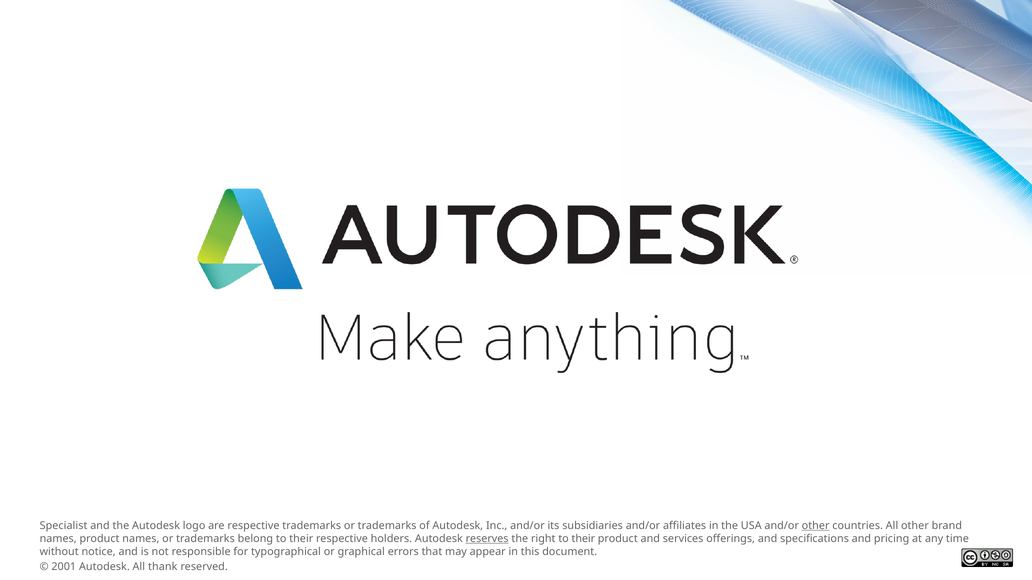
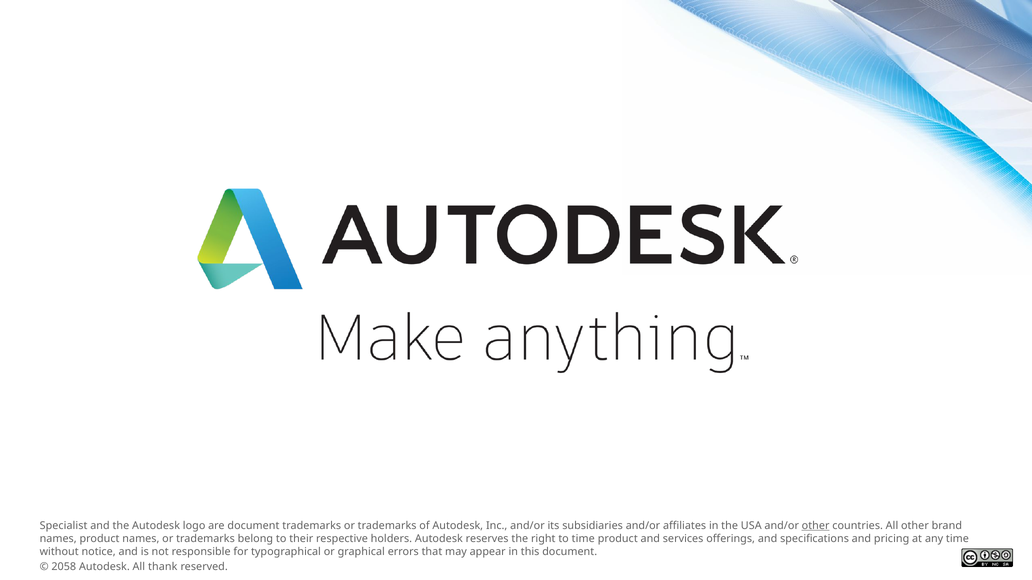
are respective: respective -> document
reserves underline: present -> none
right to their: their -> time
2001: 2001 -> 2058
